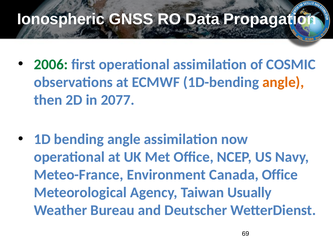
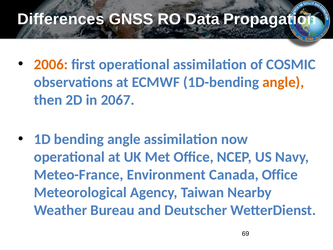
Ionospheric: Ionospheric -> Differences
2006 colour: green -> orange
2077: 2077 -> 2067
Usually: Usually -> Nearby
